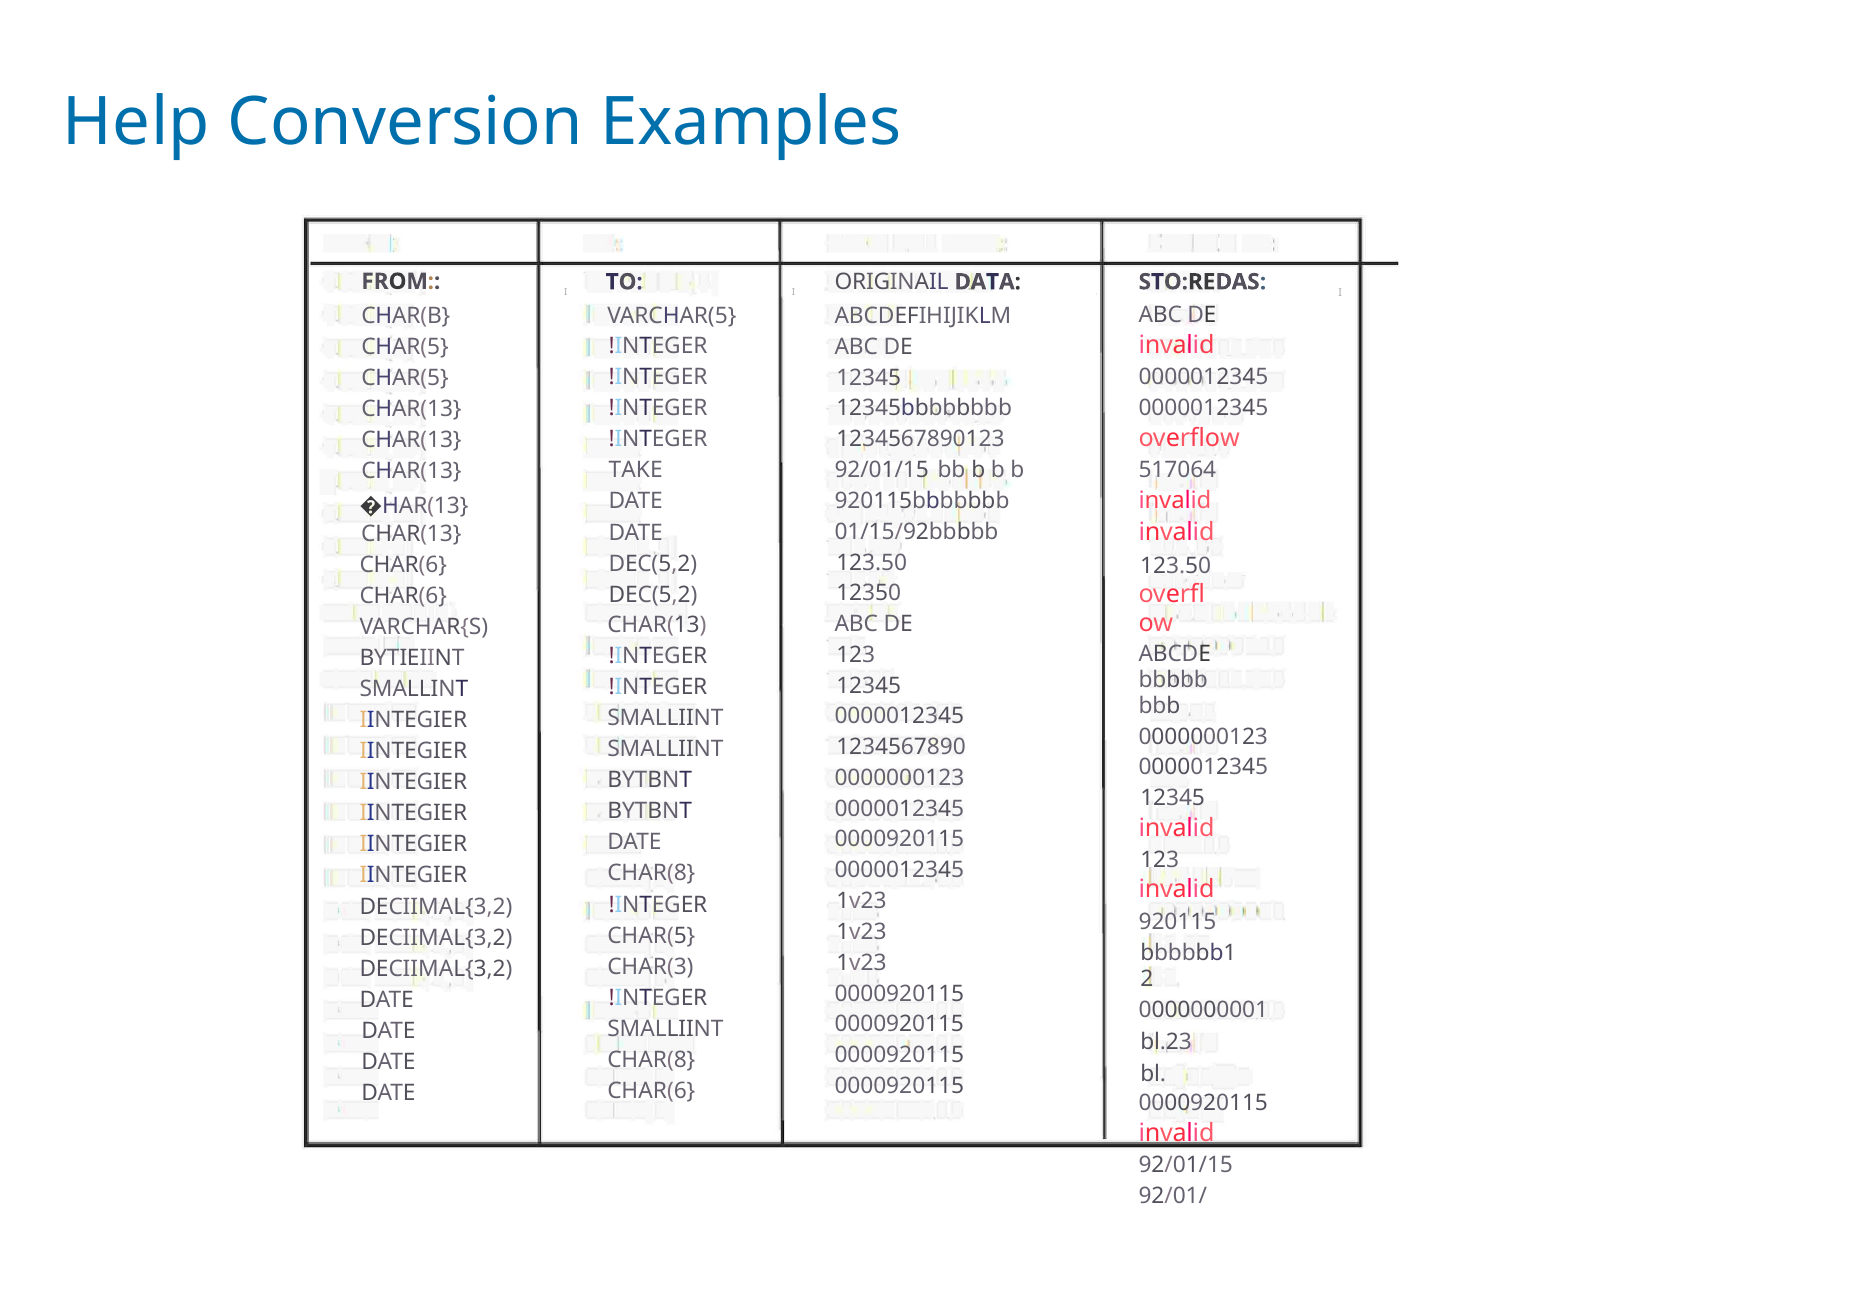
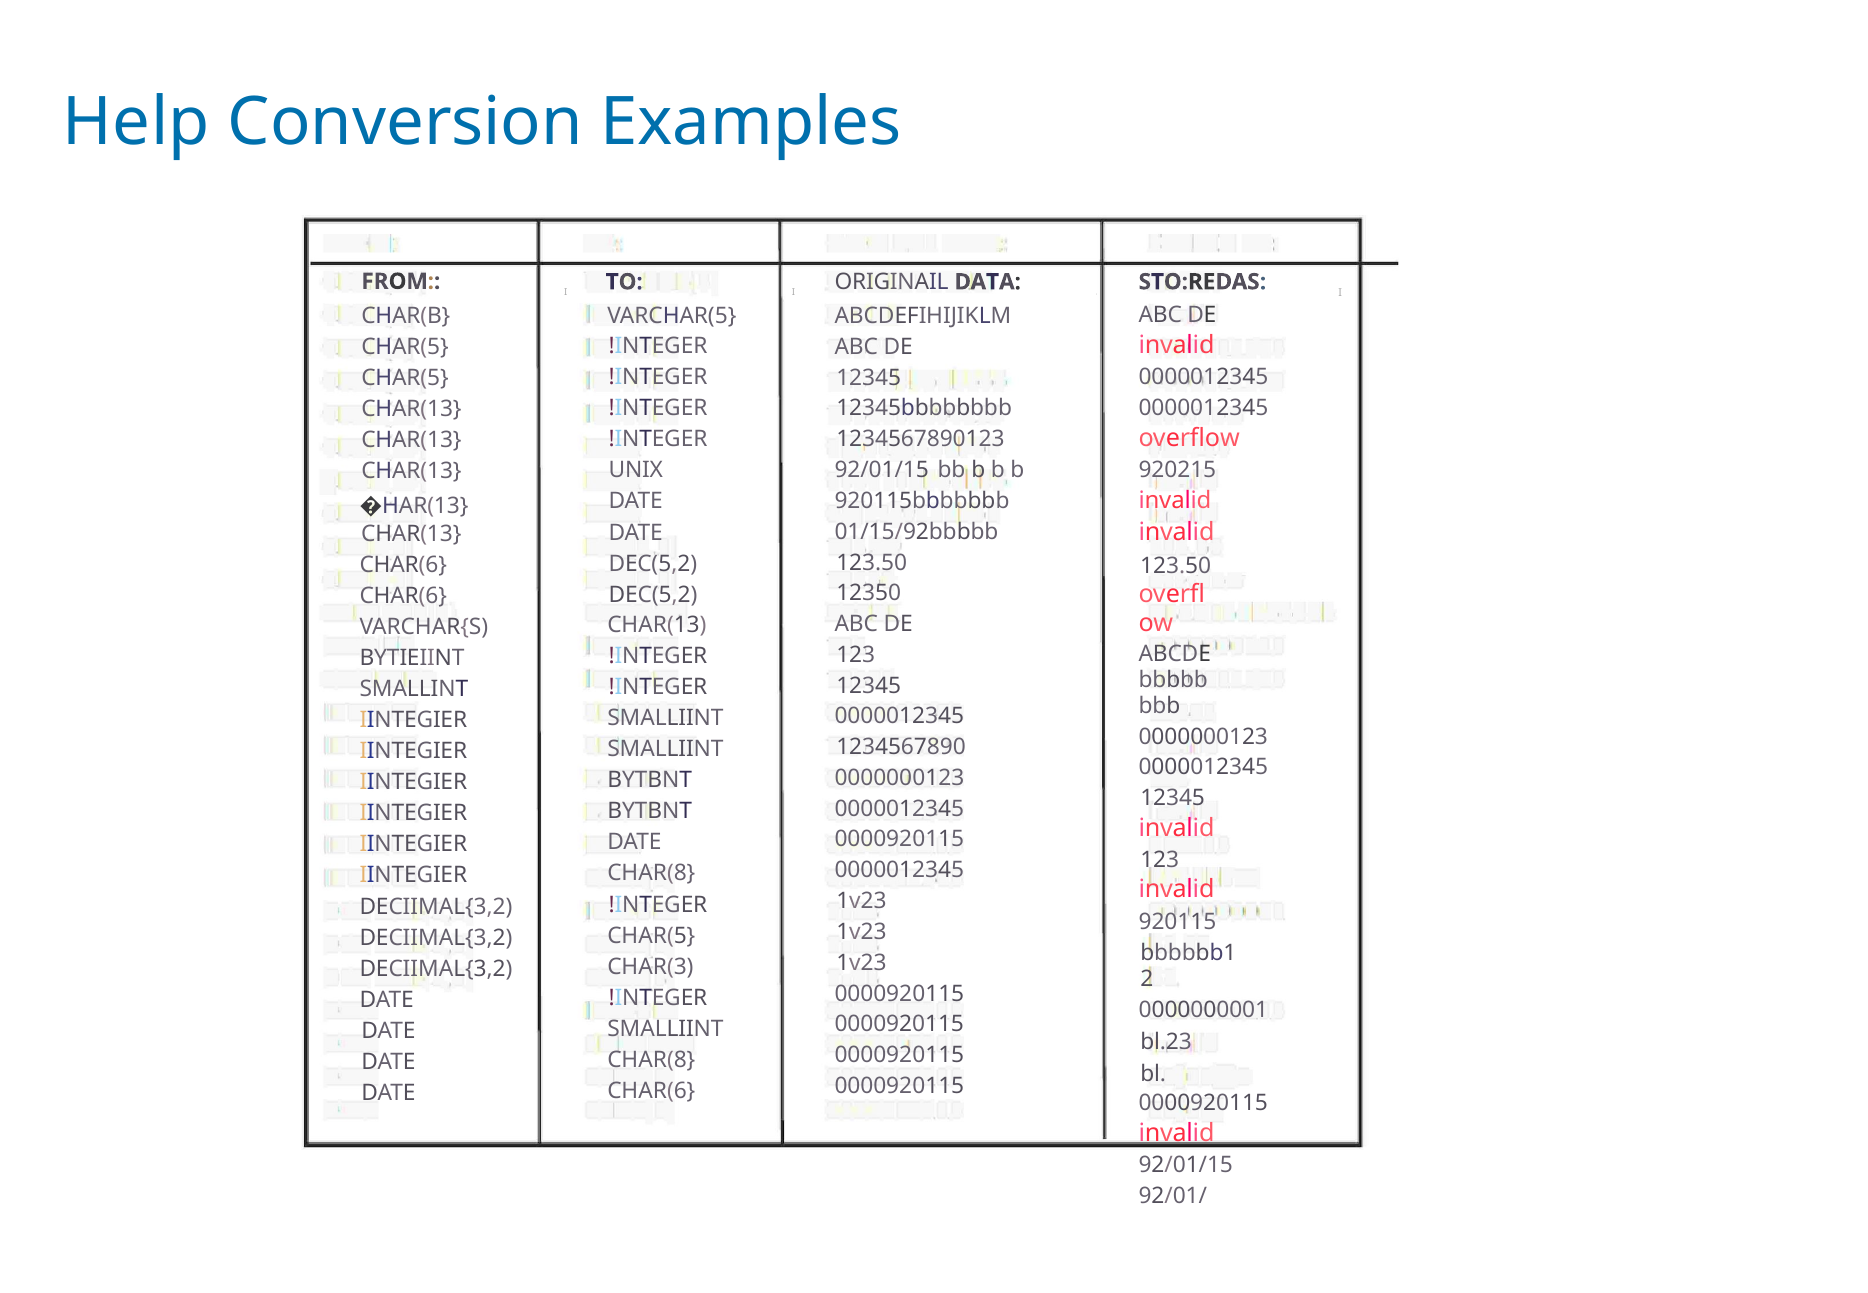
517064: 517064 -> 920215
TAKE: TAKE -> UNIX
